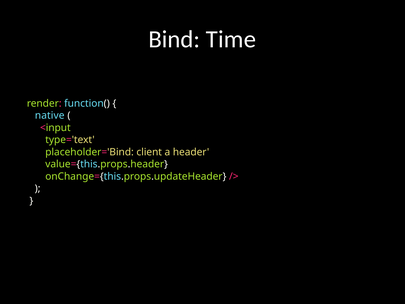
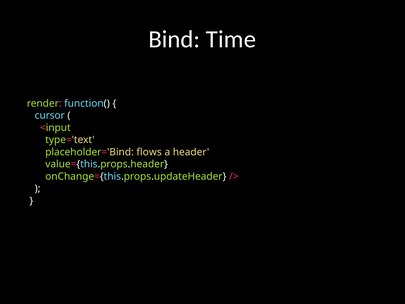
native: native -> cursor
client: client -> flows
